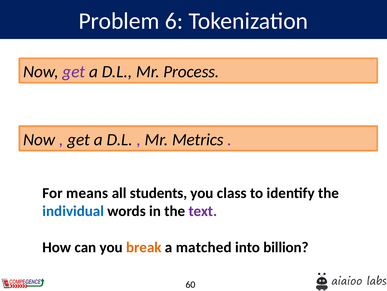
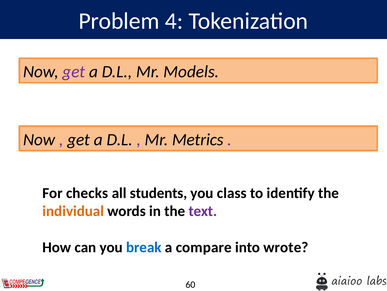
6: 6 -> 4
Process: Process -> Models
means: means -> checks
individual colour: blue -> orange
break colour: orange -> blue
matched: matched -> compare
billion: billion -> wrote
